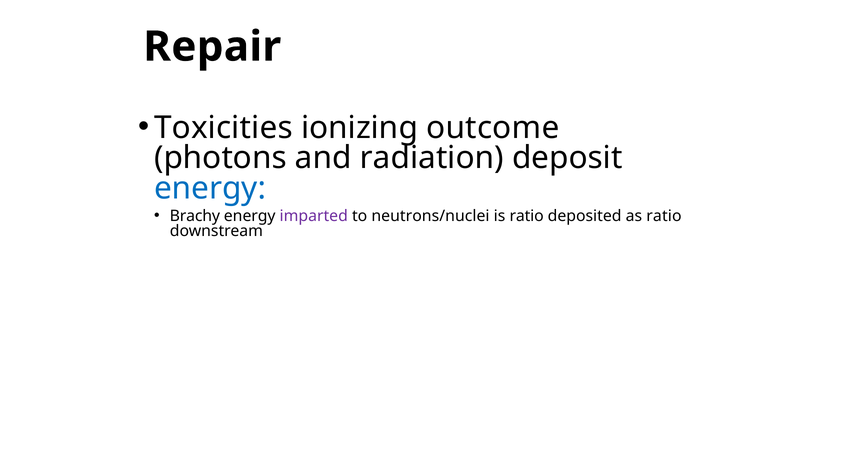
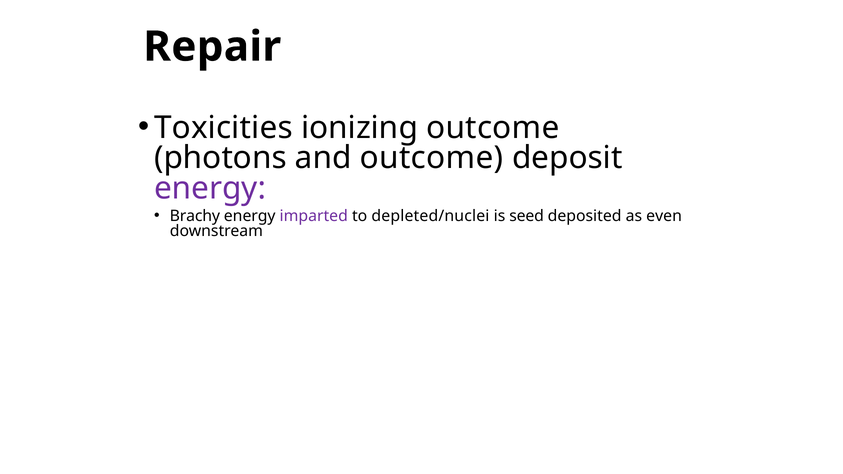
and radiation: radiation -> outcome
energy at (210, 188) colour: blue -> purple
neutrons/nuclei: neutrons/nuclei -> depleted/nuclei
is ratio: ratio -> seed
as ratio: ratio -> even
